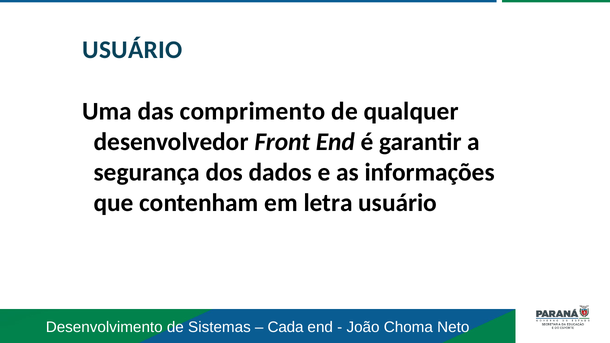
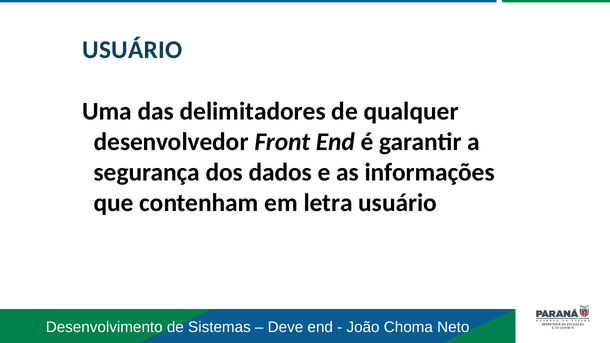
comprimento: comprimento -> delimitadores
Cada: Cada -> Deve
